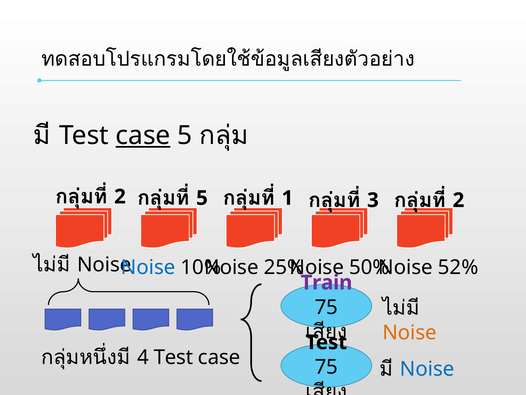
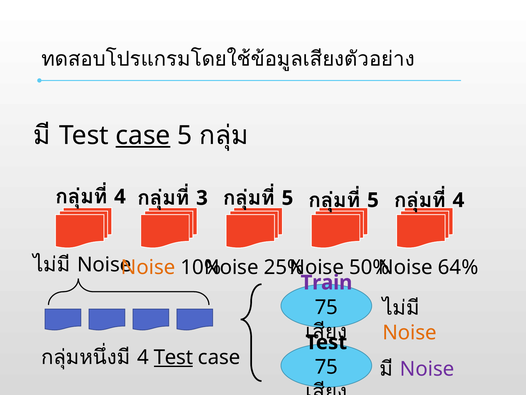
2 at (120, 196): 2 -> 4
5 at (202, 198): 5 -> 3
1 at (287, 198): 1 -> 5
3 at (373, 200): 3 -> 5
2 at (458, 200): 2 -> 4
Noise at (148, 267) colour: blue -> orange
52%: 52% -> 64%
Test at (173, 357) underline: none -> present
Noise at (427, 369) colour: blue -> purple
